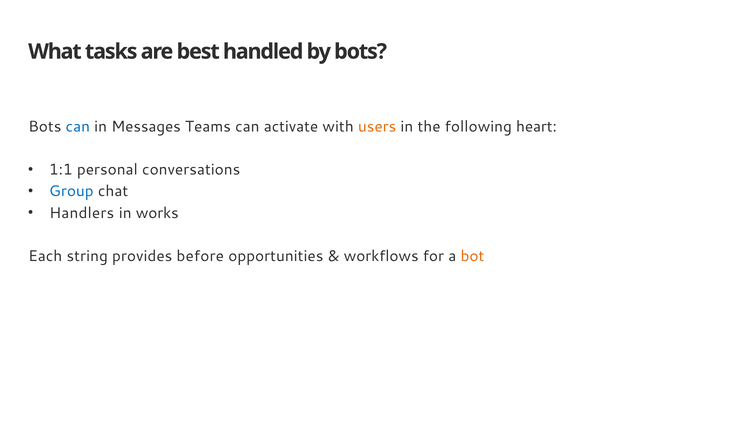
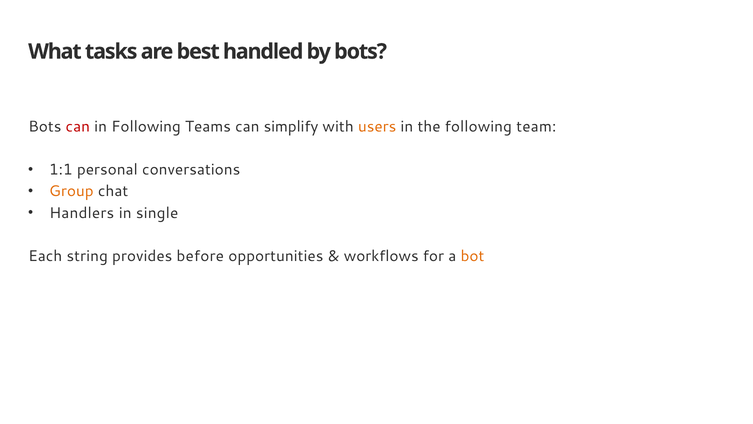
can at (78, 127) colour: blue -> red
in Messages: Messages -> Following
activate: activate -> simplify
heart: heart -> team
Group colour: blue -> orange
works: works -> single
